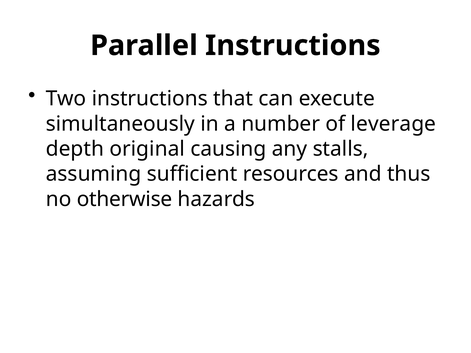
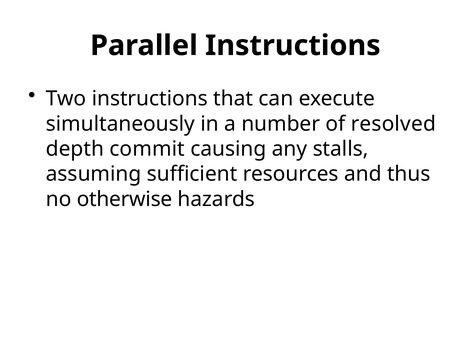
leverage: leverage -> resolved
original: original -> commit
